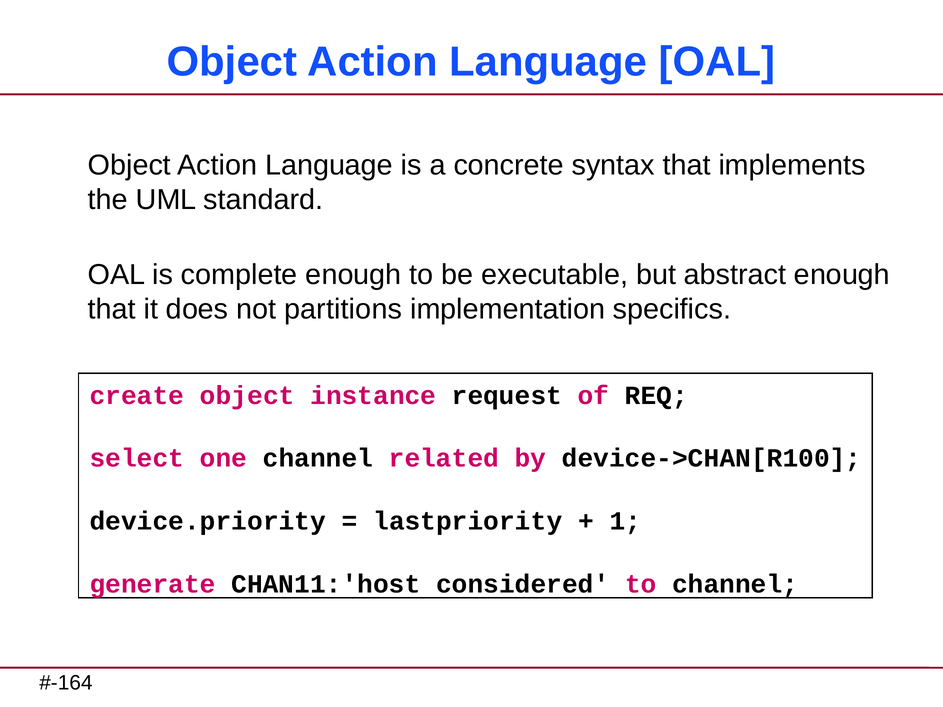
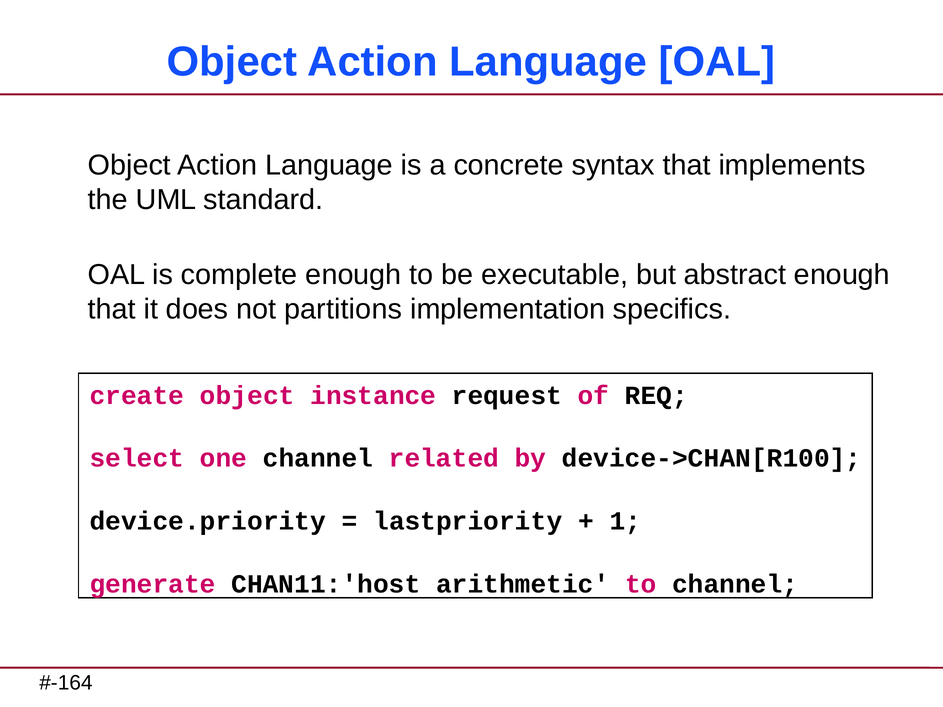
considered: considered -> arithmetic
